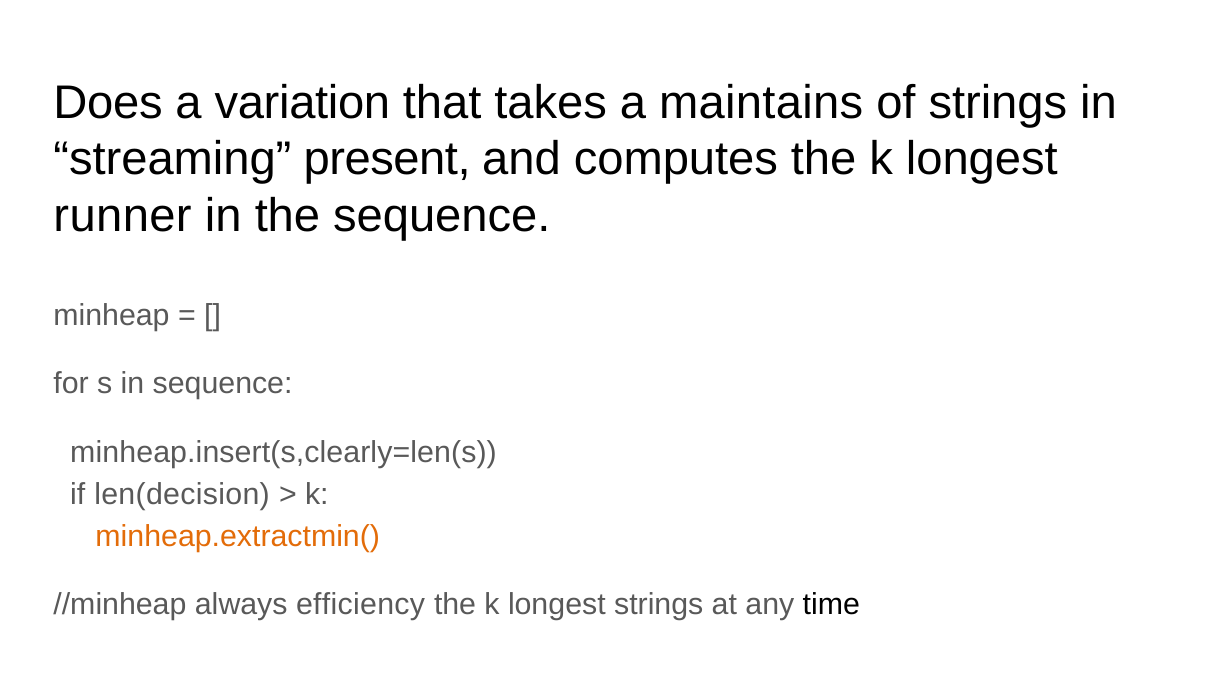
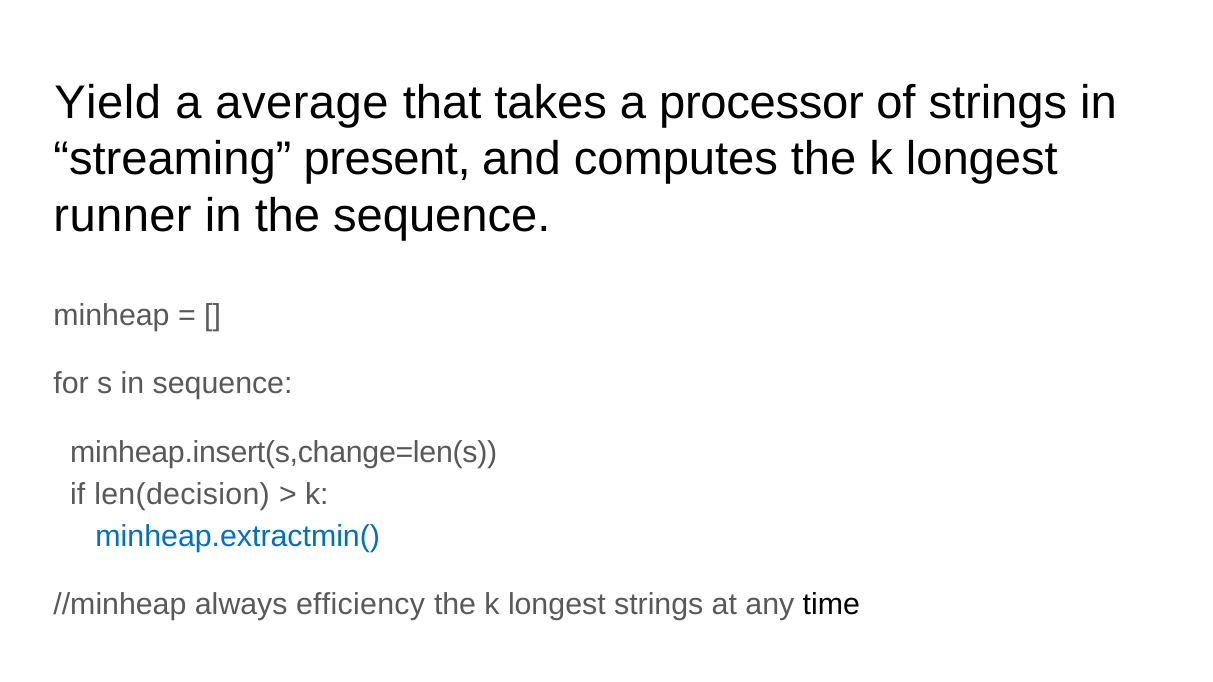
Does: Does -> Yield
variation: variation -> average
maintains: maintains -> processor
minheap.insert(s,clearly=len(s: minheap.insert(s,clearly=len(s -> minheap.insert(s,change=len(s
minheap.extractmin( colour: orange -> blue
